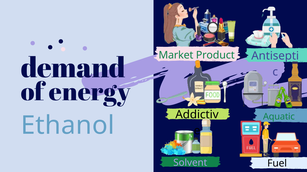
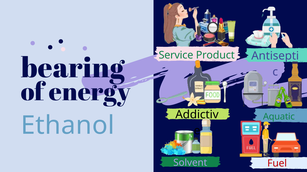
Market: Market -> Service
demand: demand -> bearing
Fuel colour: black -> red
